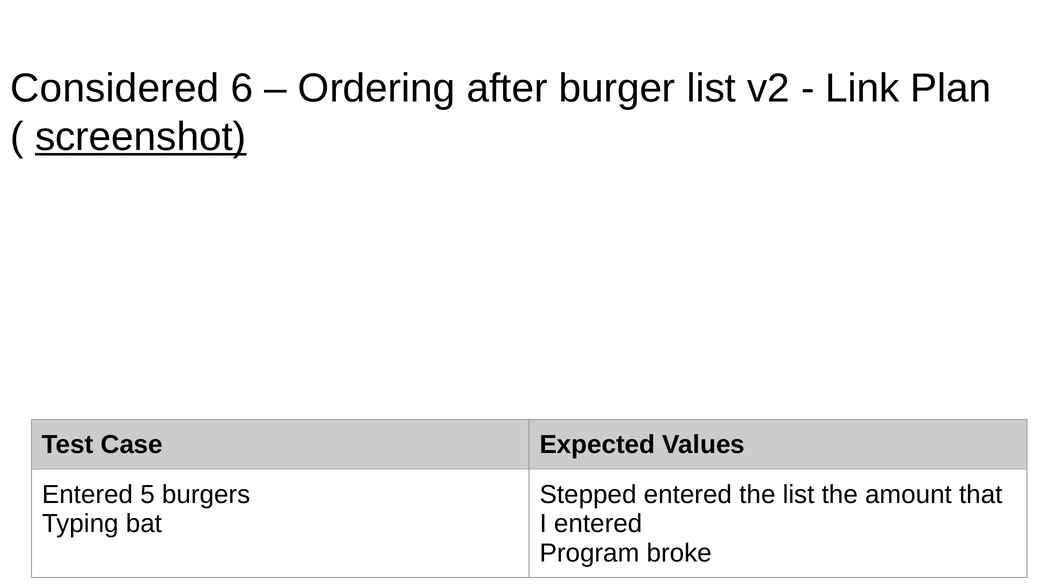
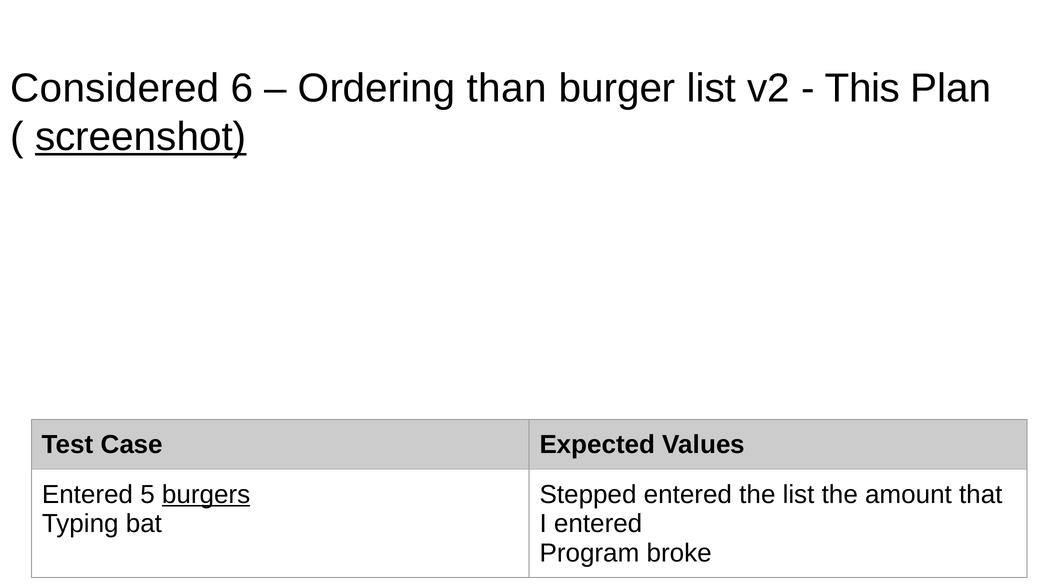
after: after -> than
Link: Link -> This
burgers underline: none -> present
